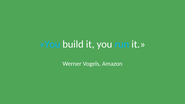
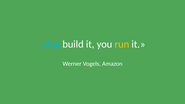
run colour: light blue -> yellow
